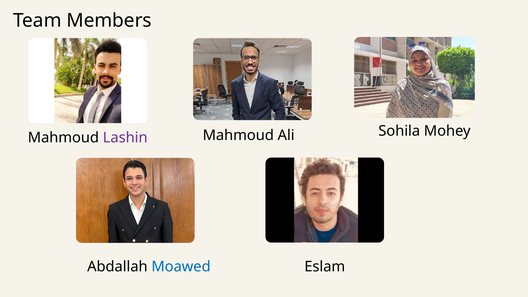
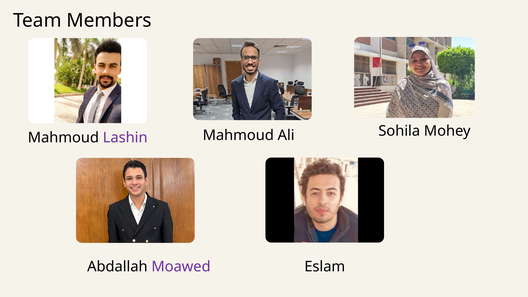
Moawed colour: blue -> purple
